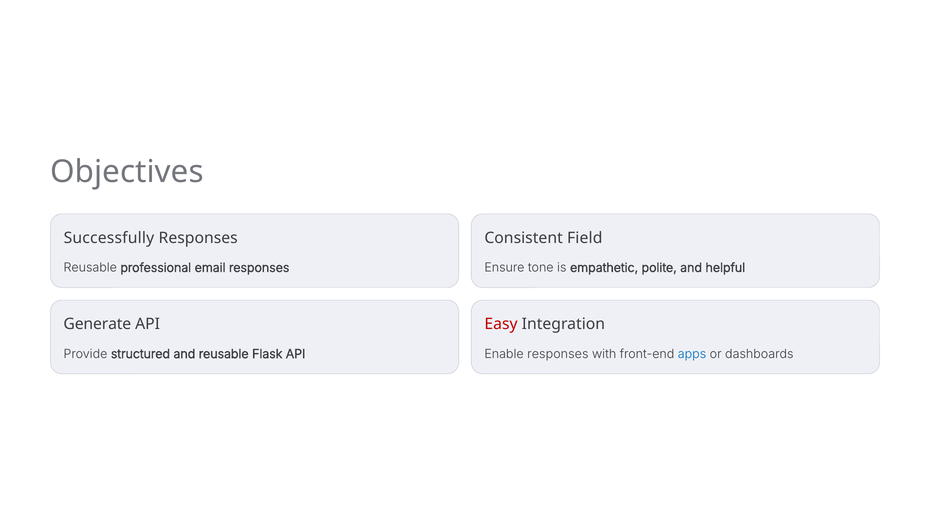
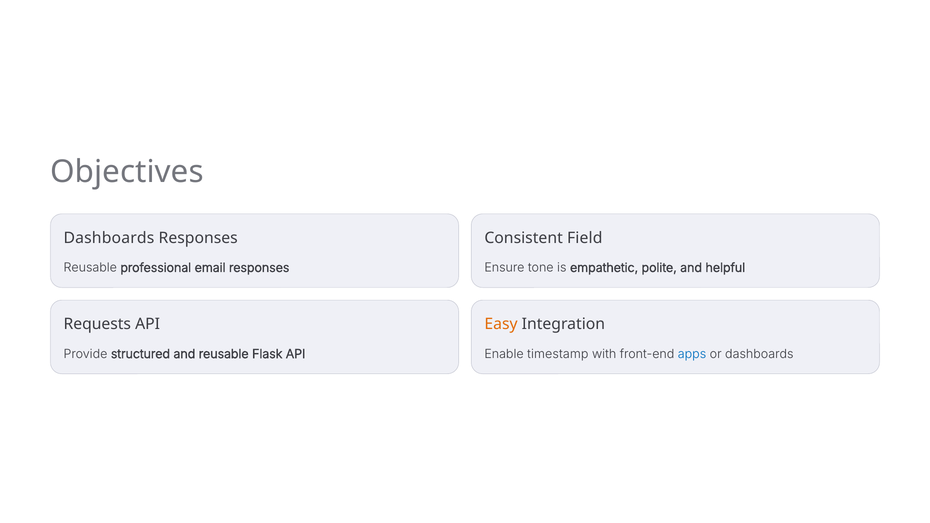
Successfully at (109, 238): Successfully -> Dashboards
Generate: Generate -> Requests
Easy colour: red -> orange
Enable responses: responses -> timestamp
